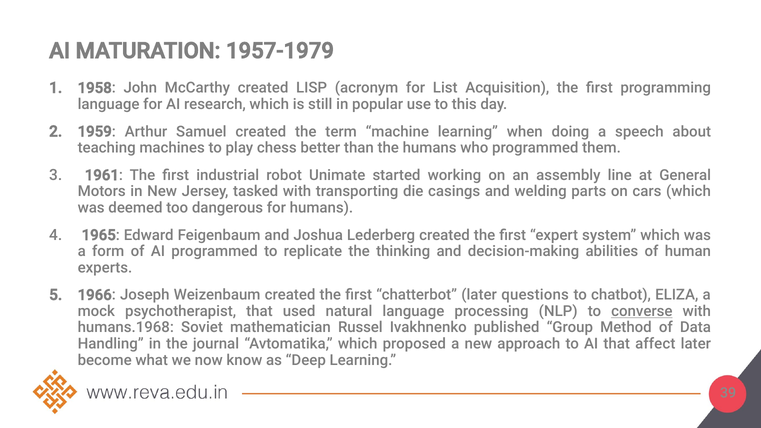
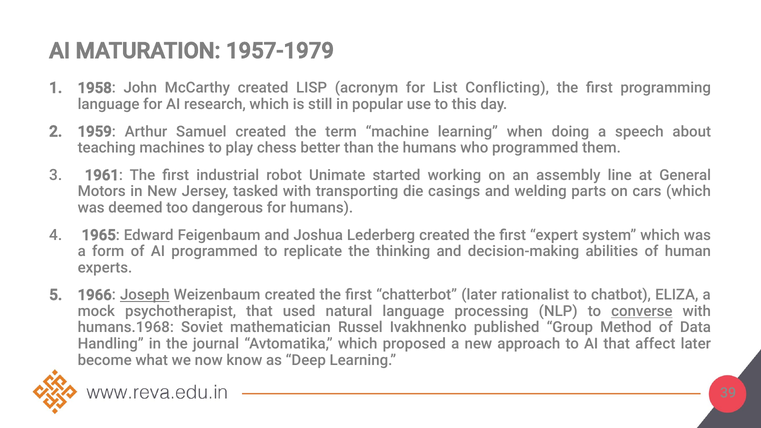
Acquisition: Acquisition -> Conflicting
Joseph underline: none -> present
questions: questions -> rationalist
